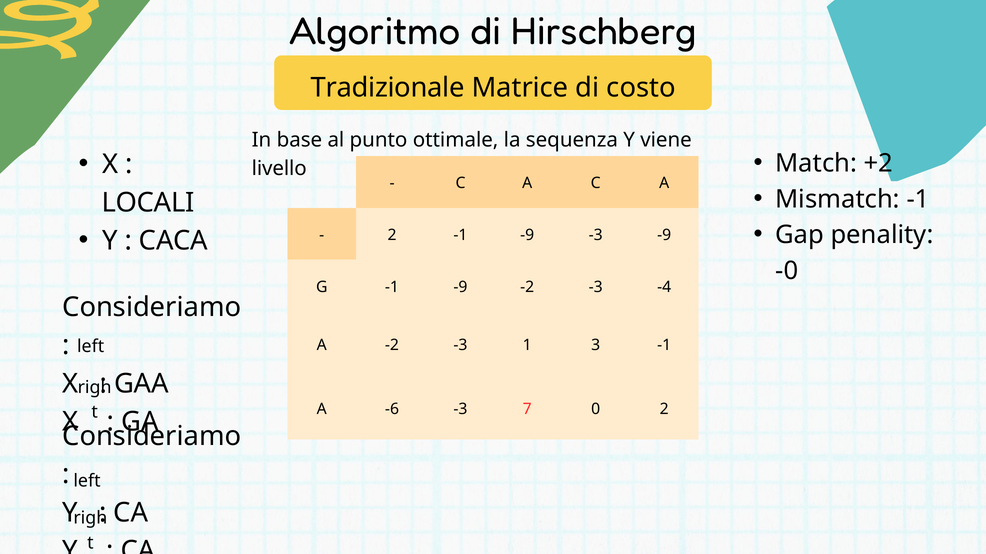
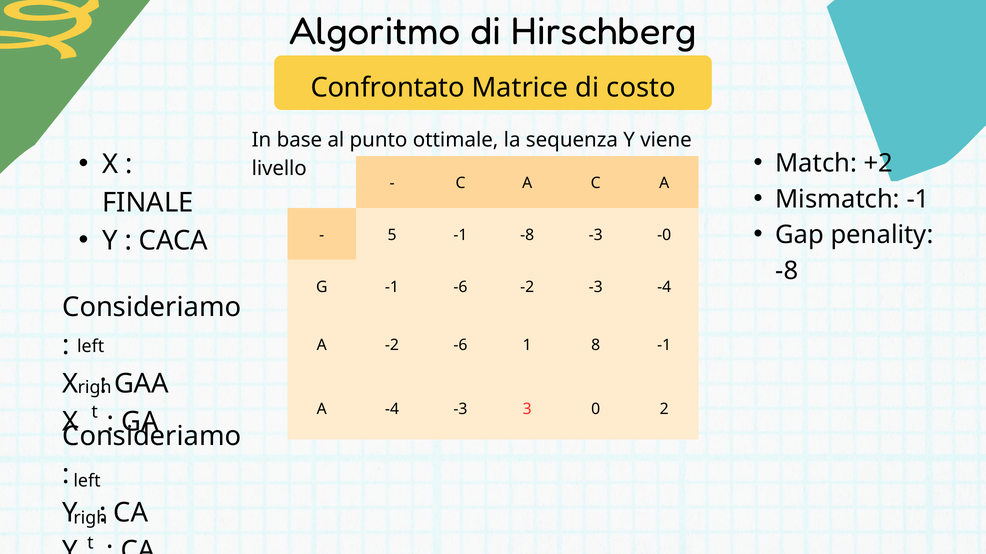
Tradizionale: Tradizionale -> Confrontato
LOCALI: LOCALI -> FINALE
2 at (392, 235): 2 -> 5
-9 at (527, 235): -9 -> -8
-3 -9: -9 -> -0
-0 at (787, 271): -0 -> -8
G -1 -9: -9 -> -6
A -2 -3: -3 -> -6
3: 3 -> 8
A -6: -6 -> -4
7: 7 -> 3
